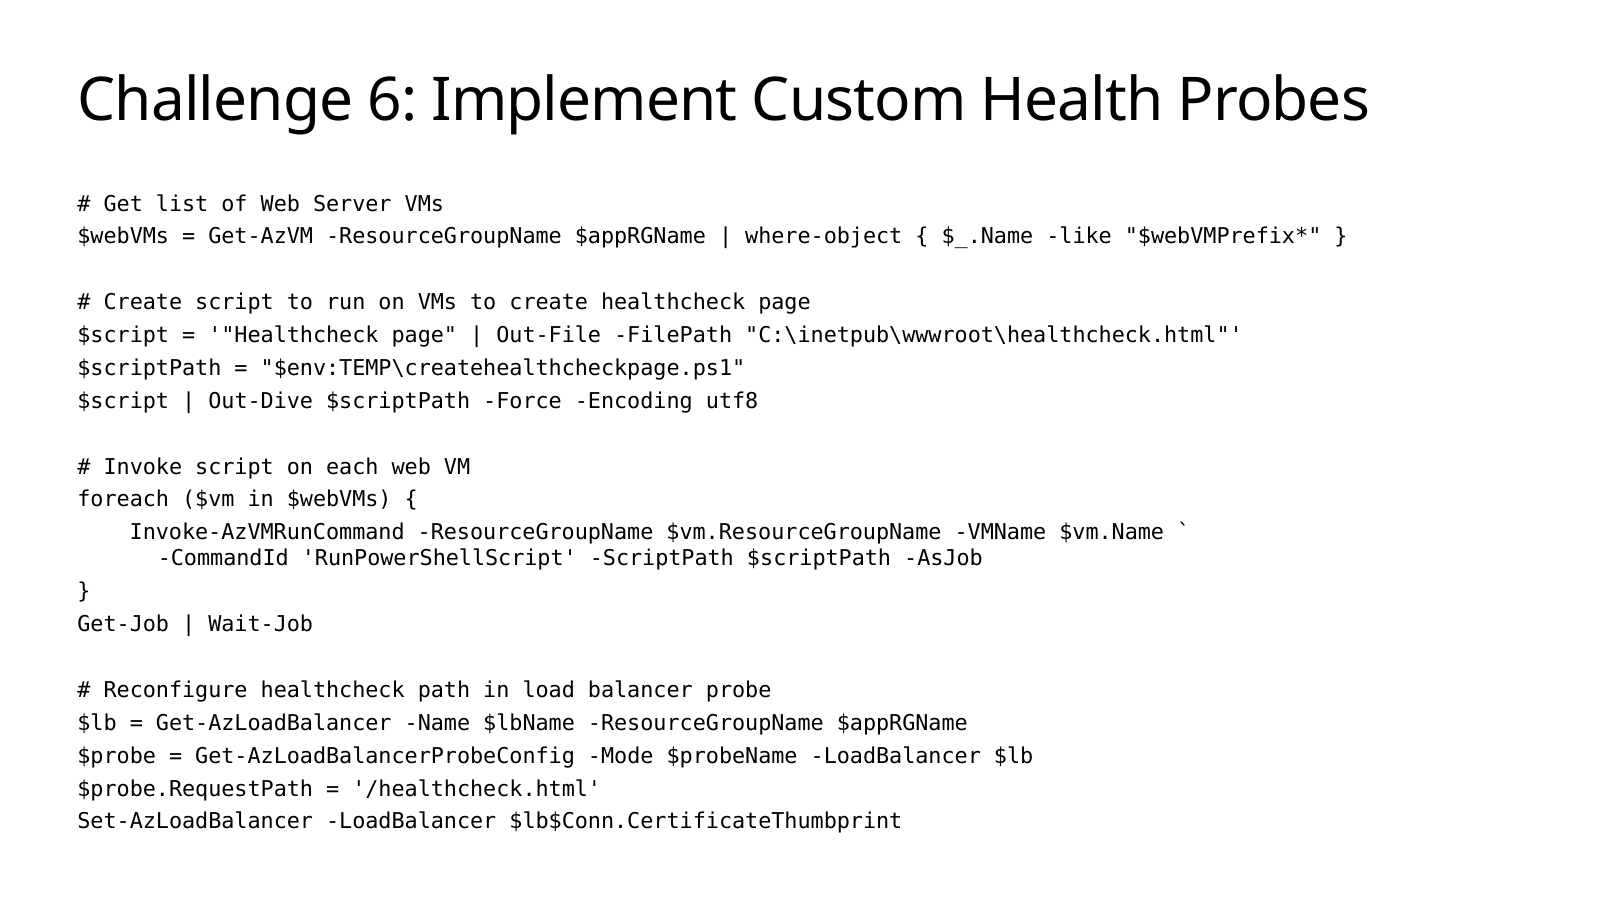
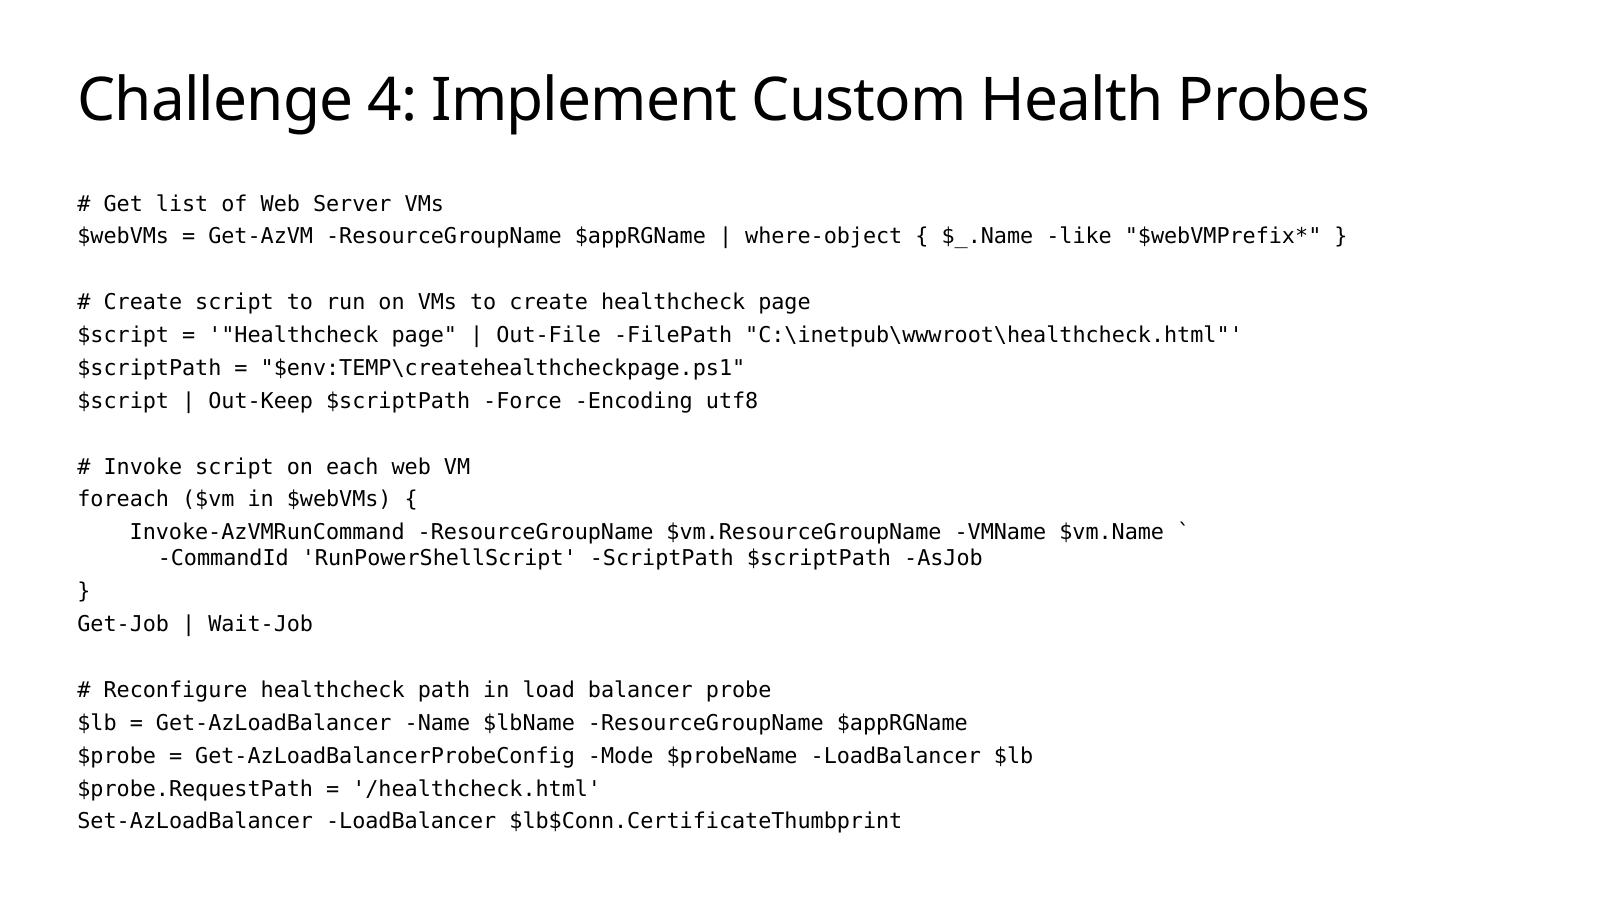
6: 6 -> 4
Out-Dive: Out-Dive -> Out-Keep
